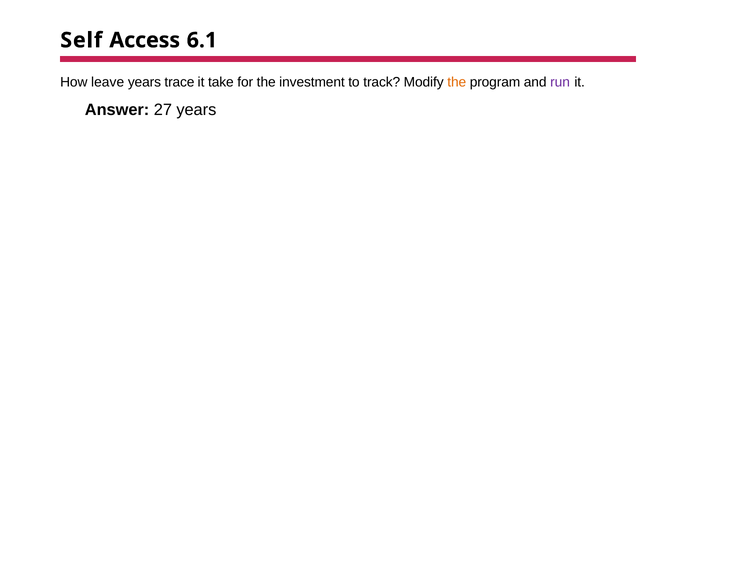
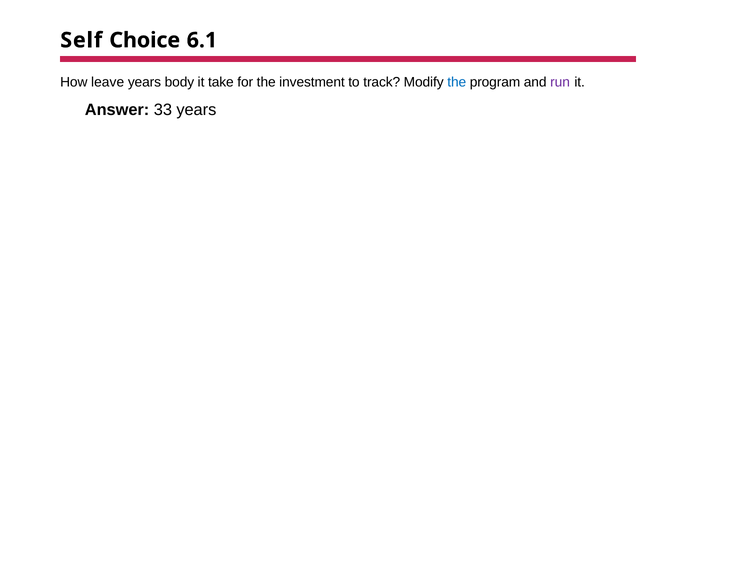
Access: Access -> Choice
trace: trace -> body
the at (457, 82) colour: orange -> blue
27: 27 -> 33
